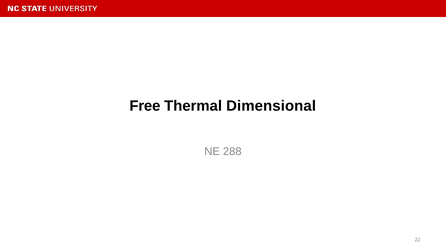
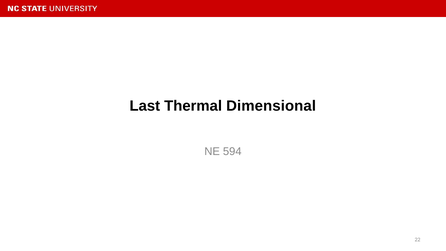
Free: Free -> Last
288: 288 -> 594
